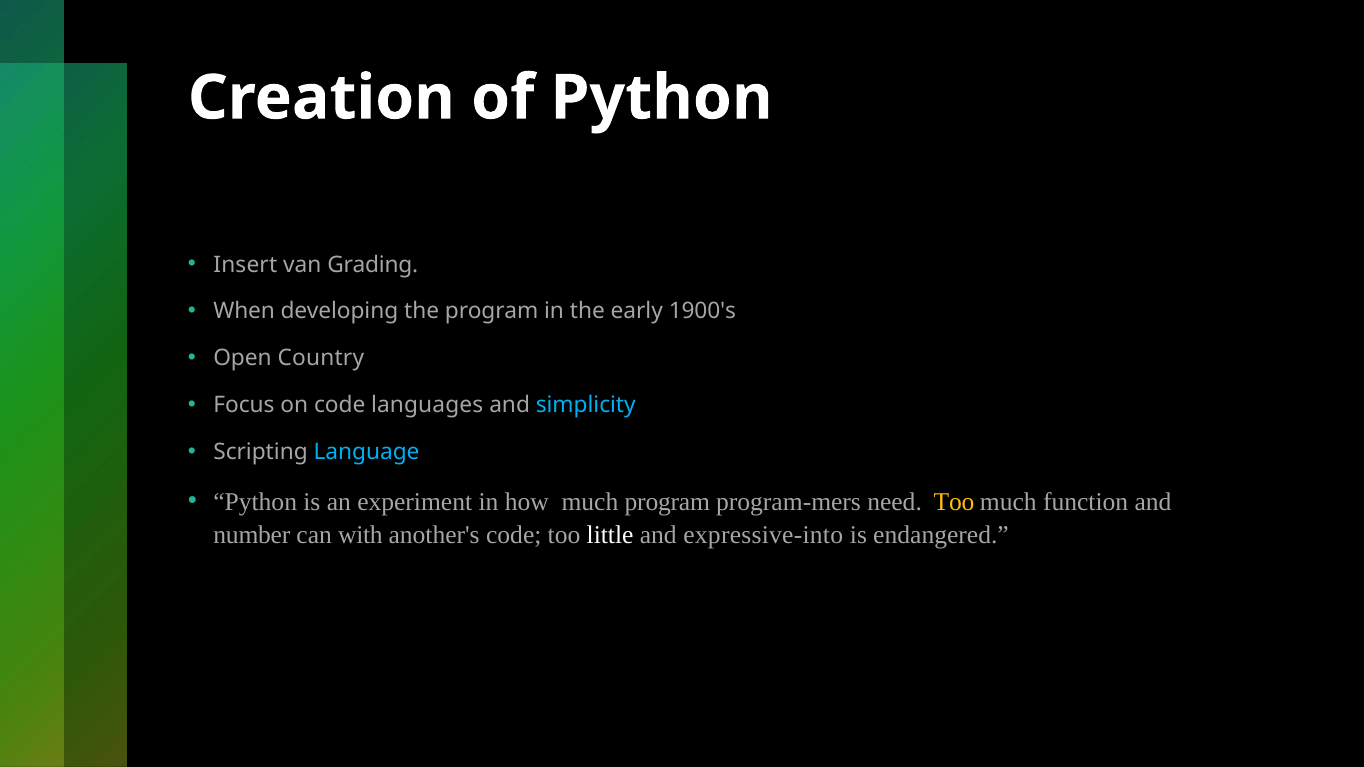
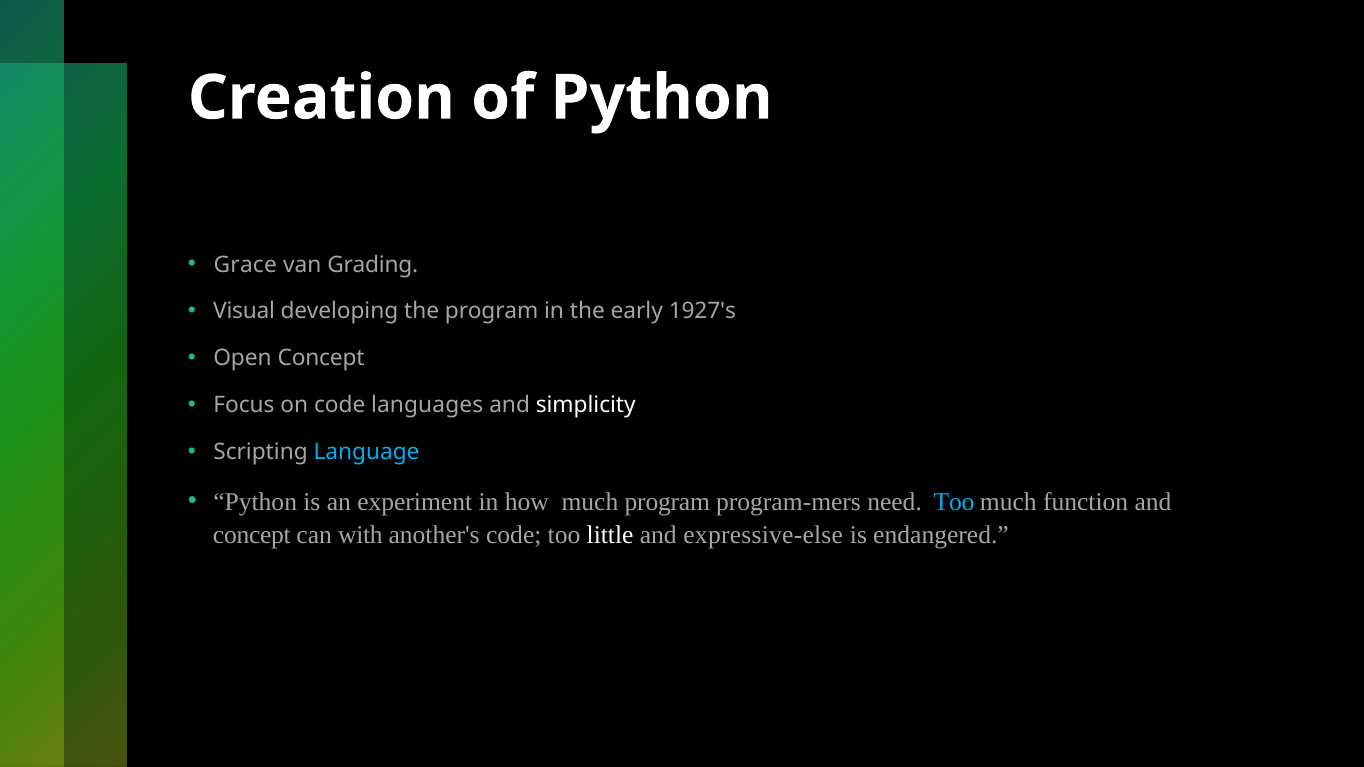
Insert: Insert -> Grace
When: When -> Visual
1900's: 1900's -> 1927's
Open Country: Country -> Concept
simplicity colour: light blue -> white
Too at (954, 502) colour: yellow -> light blue
number at (252, 536): number -> concept
expressive-into: expressive-into -> expressive-else
